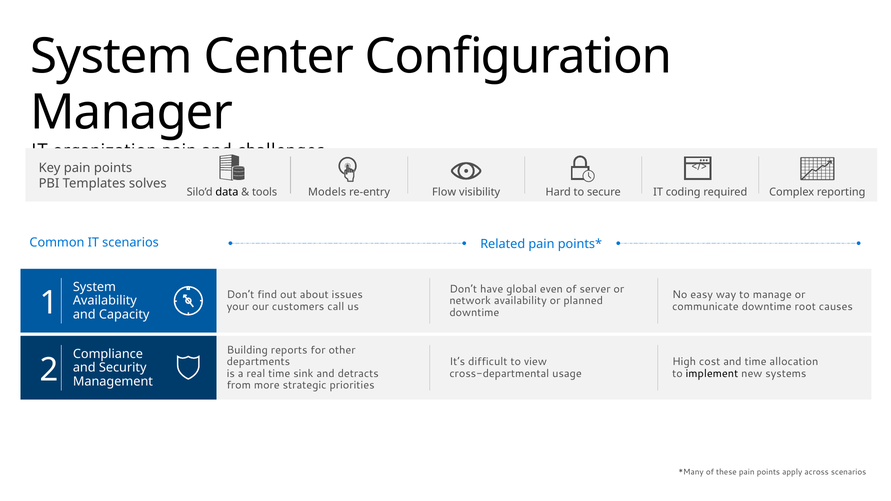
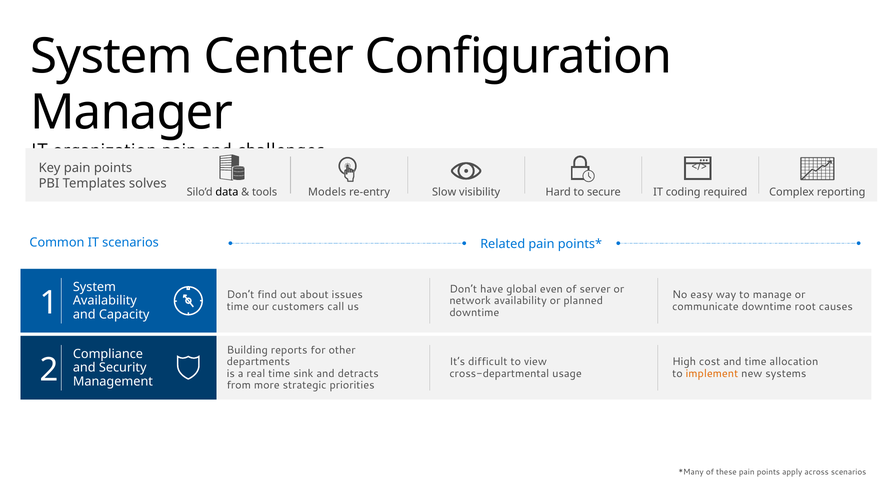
Flow: Flow -> Slow
your at (238, 307): your -> time
implement colour: black -> orange
